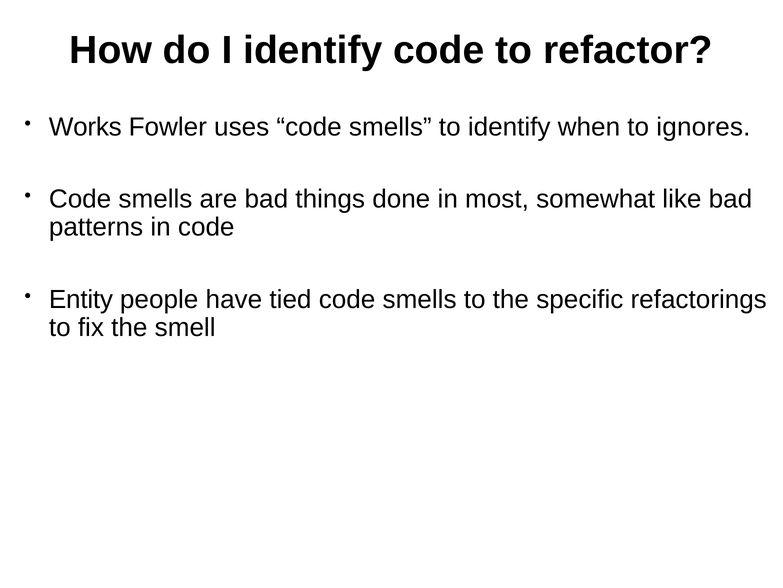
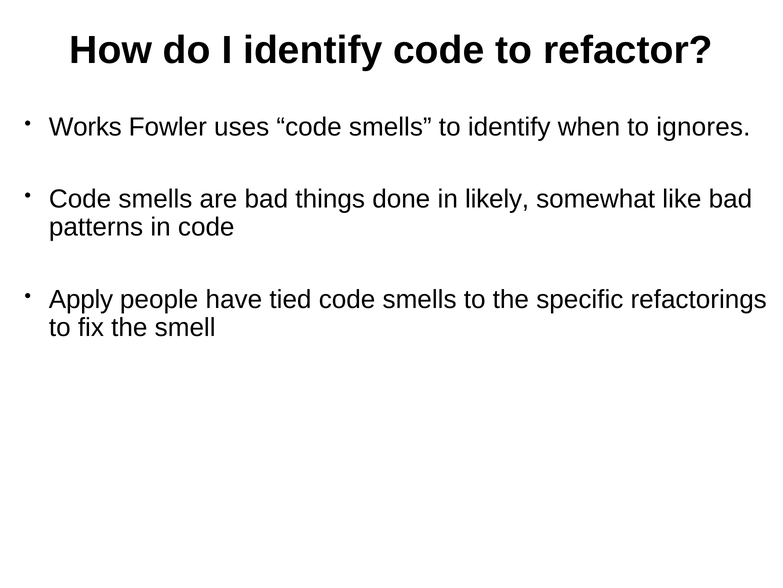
most: most -> likely
Entity: Entity -> Apply
